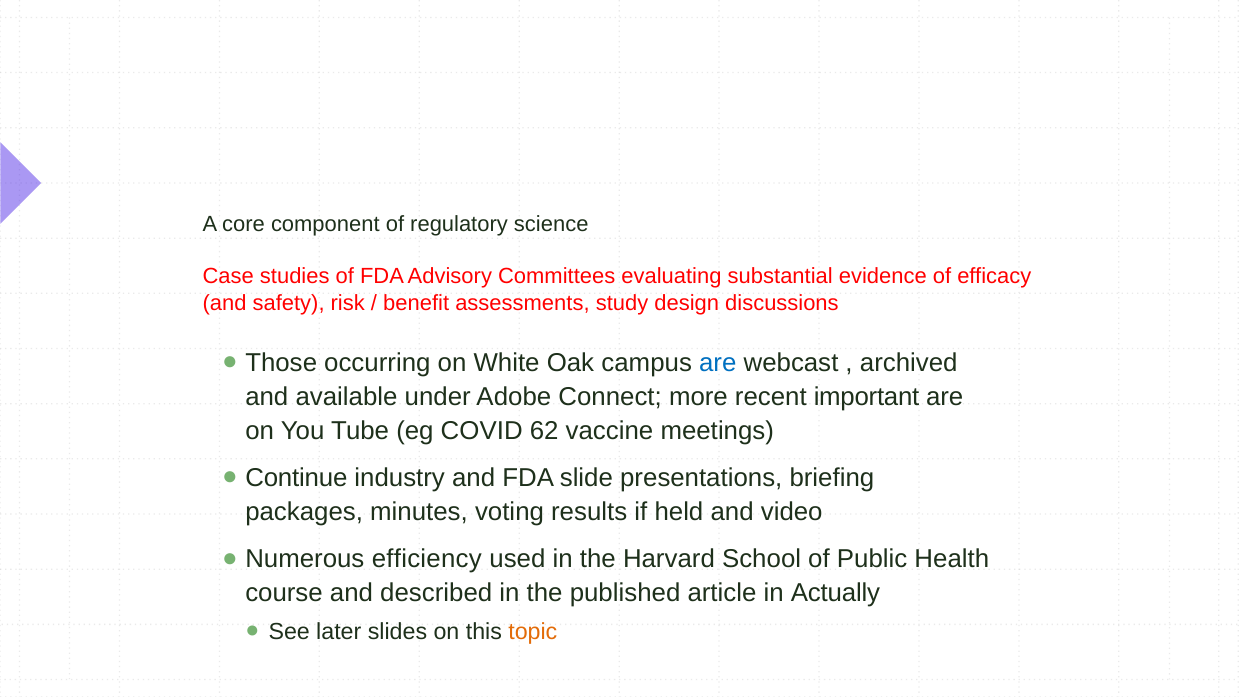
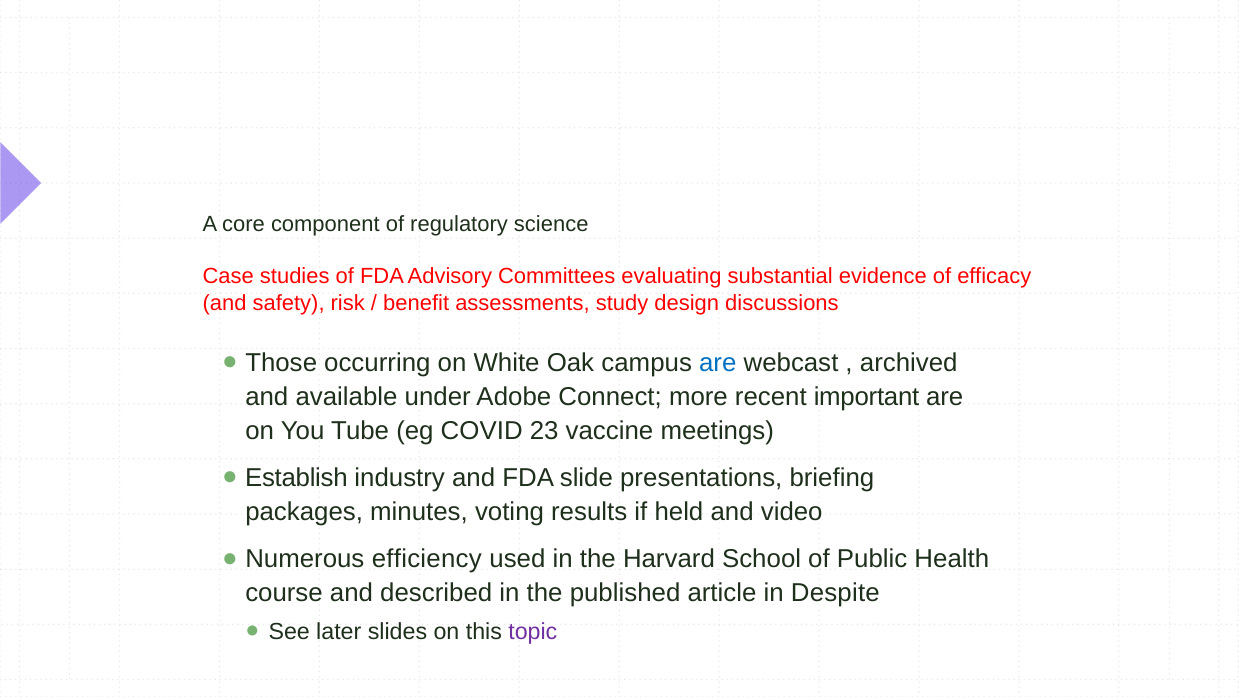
62: 62 -> 23
Continue: Continue -> Establish
Actually: Actually -> Despite
topic colour: orange -> purple
